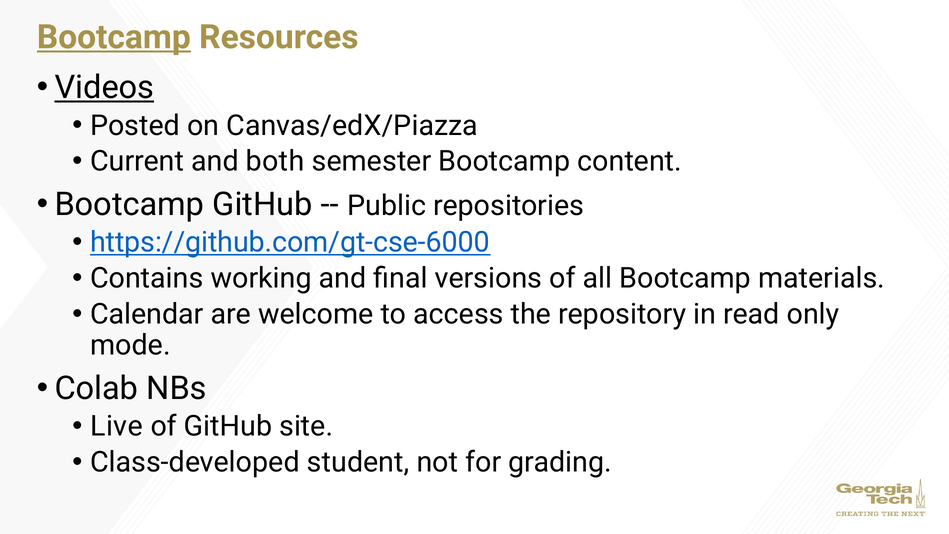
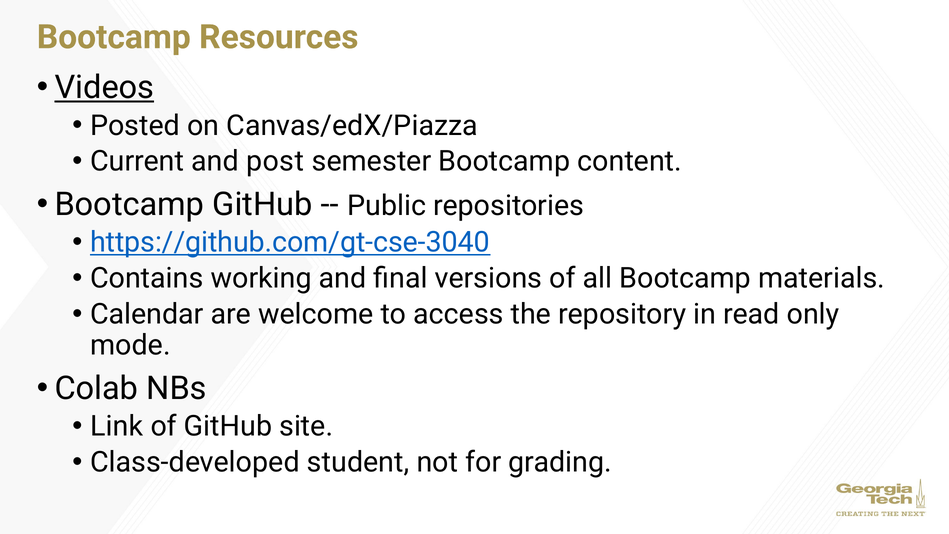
Bootcamp at (114, 37) underline: present -> none
both: both -> post
https://github.com/gt-cse-6000: https://github.com/gt-cse-6000 -> https://github.com/gt-cse-3040
Live: Live -> Link
